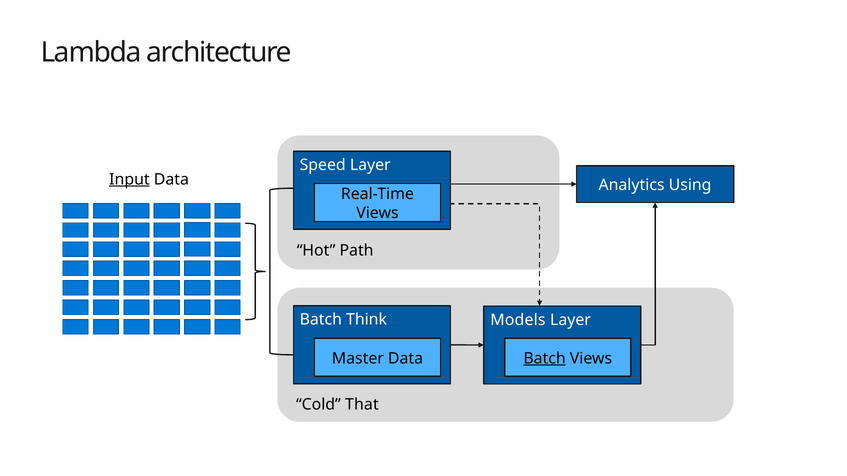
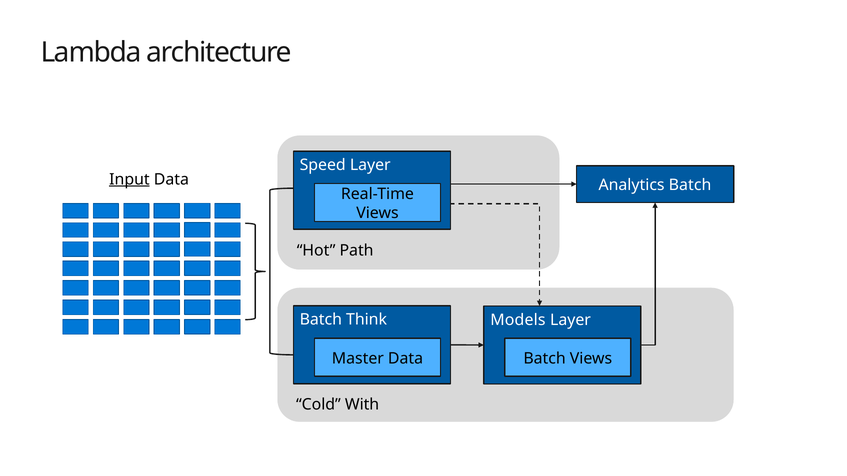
Analytics Using: Using -> Batch
Batch at (545, 359) underline: present -> none
That: That -> With
